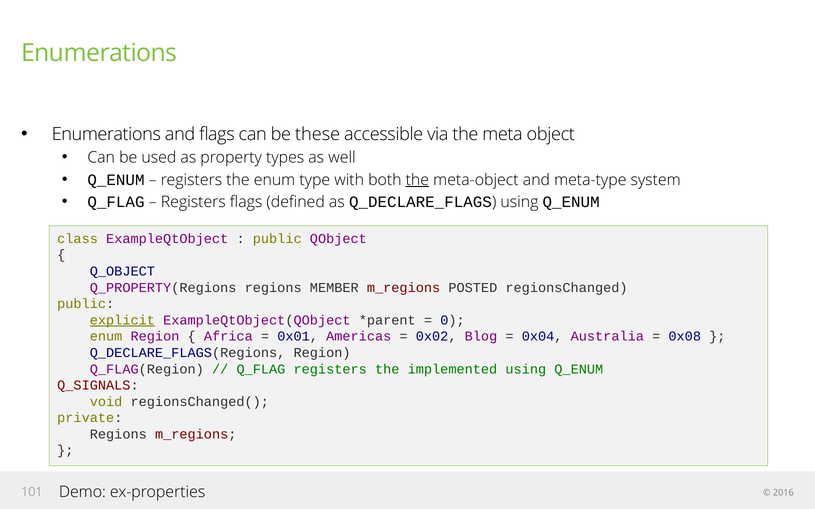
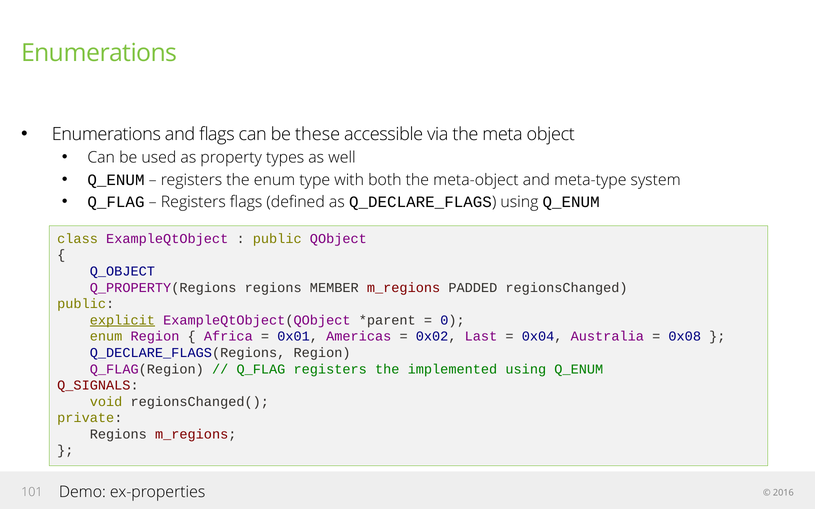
the at (417, 180) underline: present -> none
POSTED: POSTED -> PADDED
Blog: Blog -> Last
